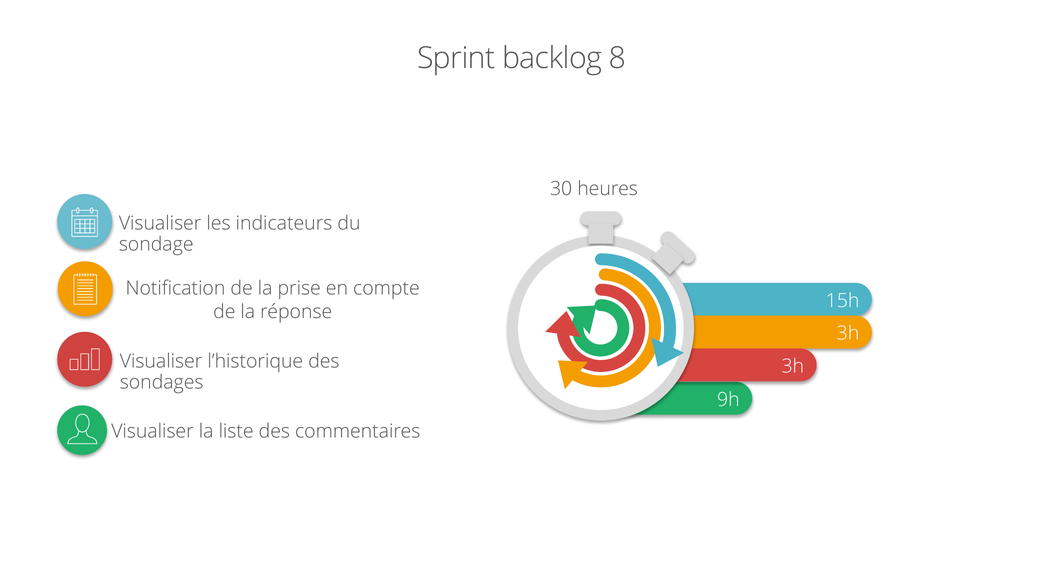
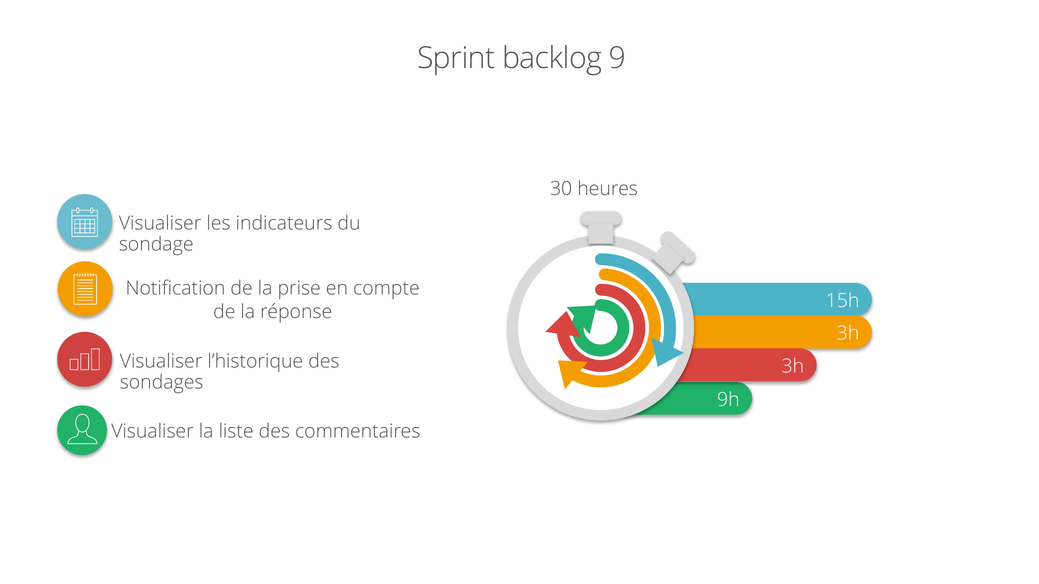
8: 8 -> 9
